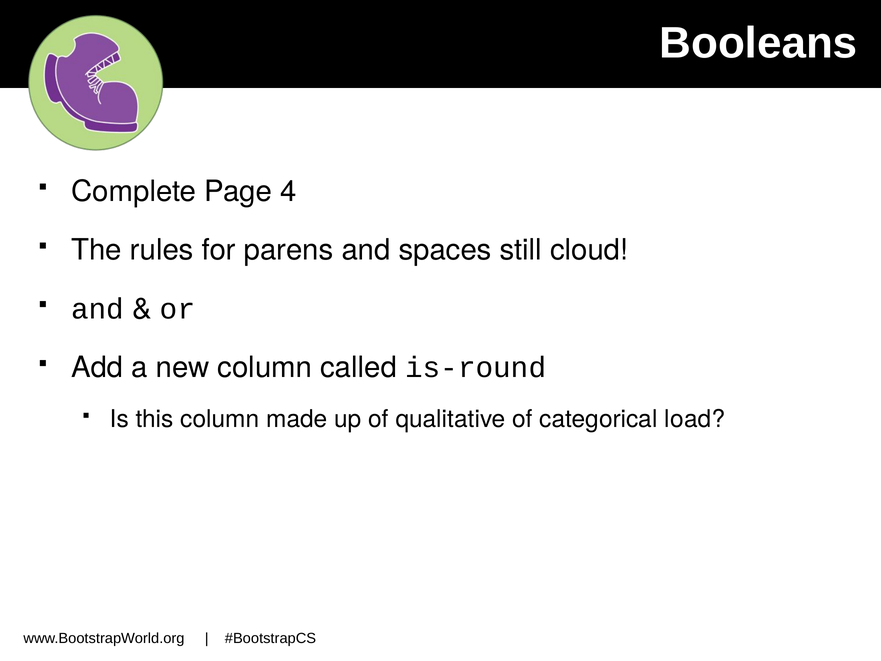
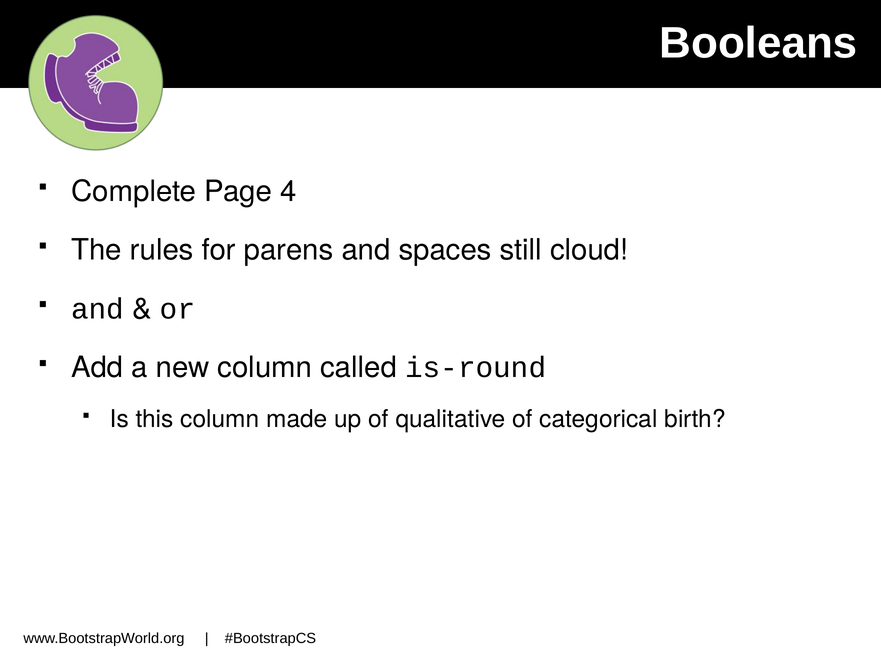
load: load -> birth
